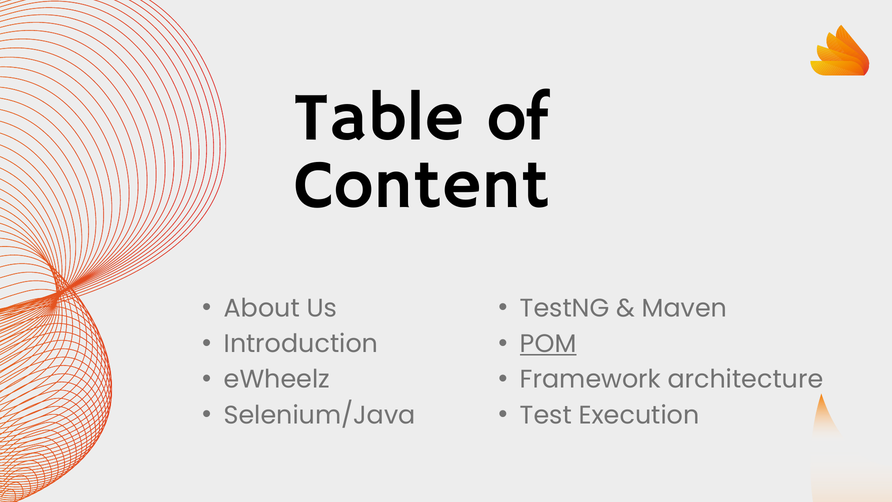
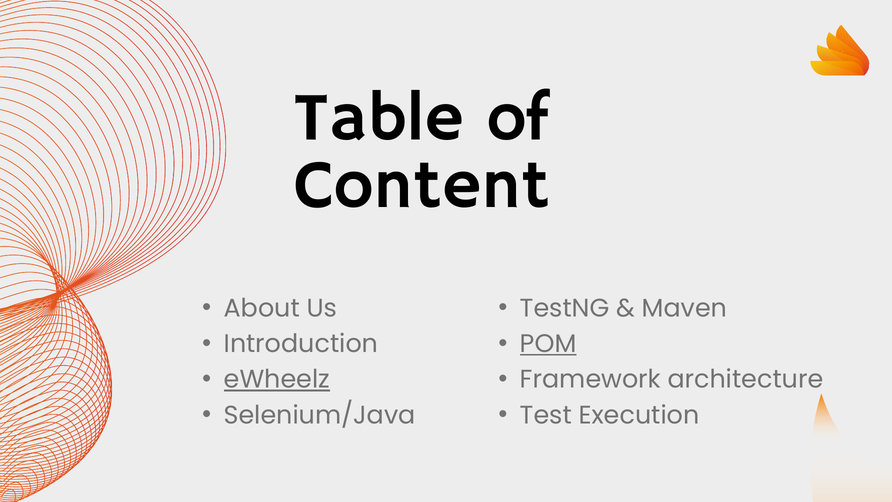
eWheelz underline: none -> present
